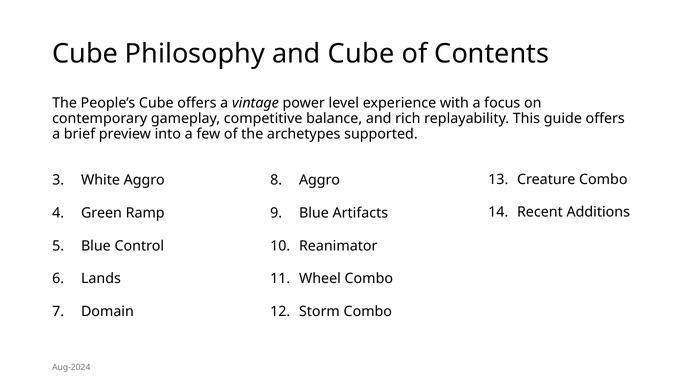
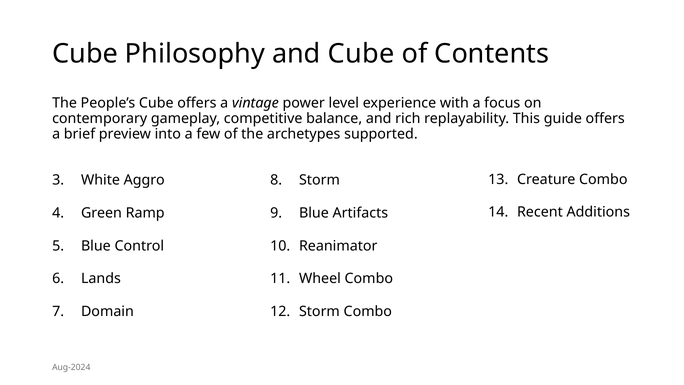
Aggro at (319, 180): Aggro -> Storm
